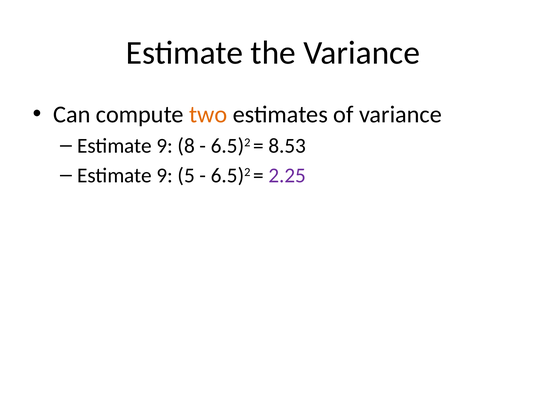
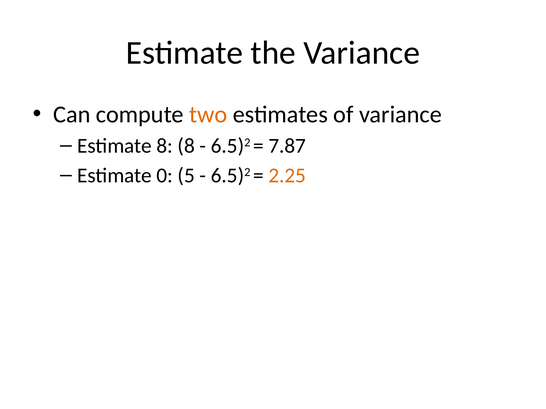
9 at (165, 146): 9 -> 8
8.53: 8.53 -> 7.87
9 at (165, 176): 9 -> 0
2.25 colour: purple -> orange
